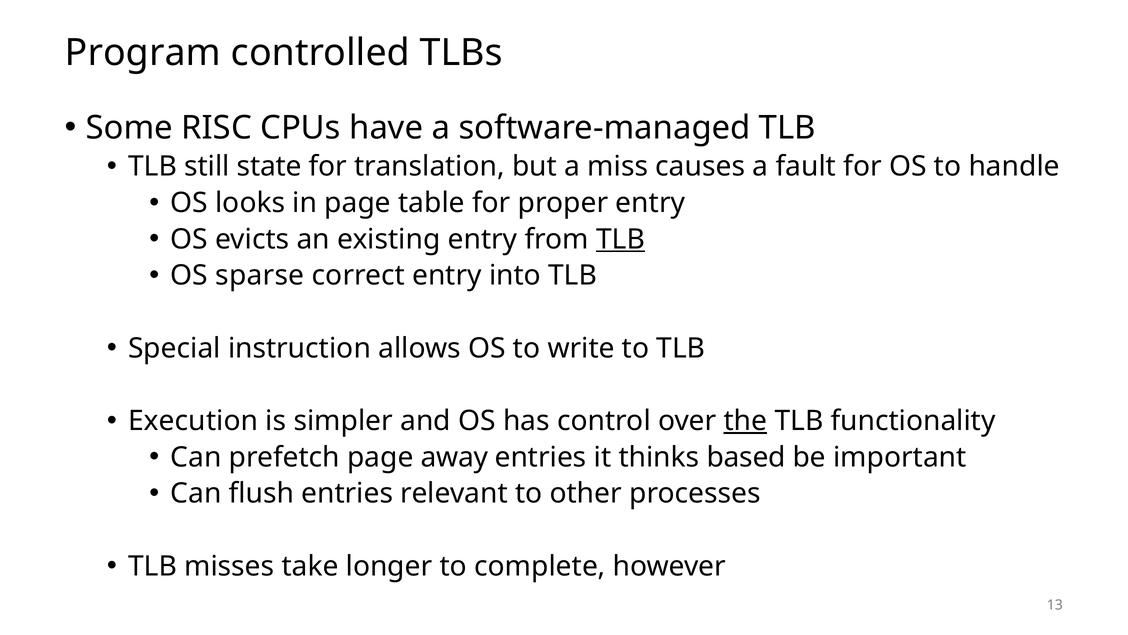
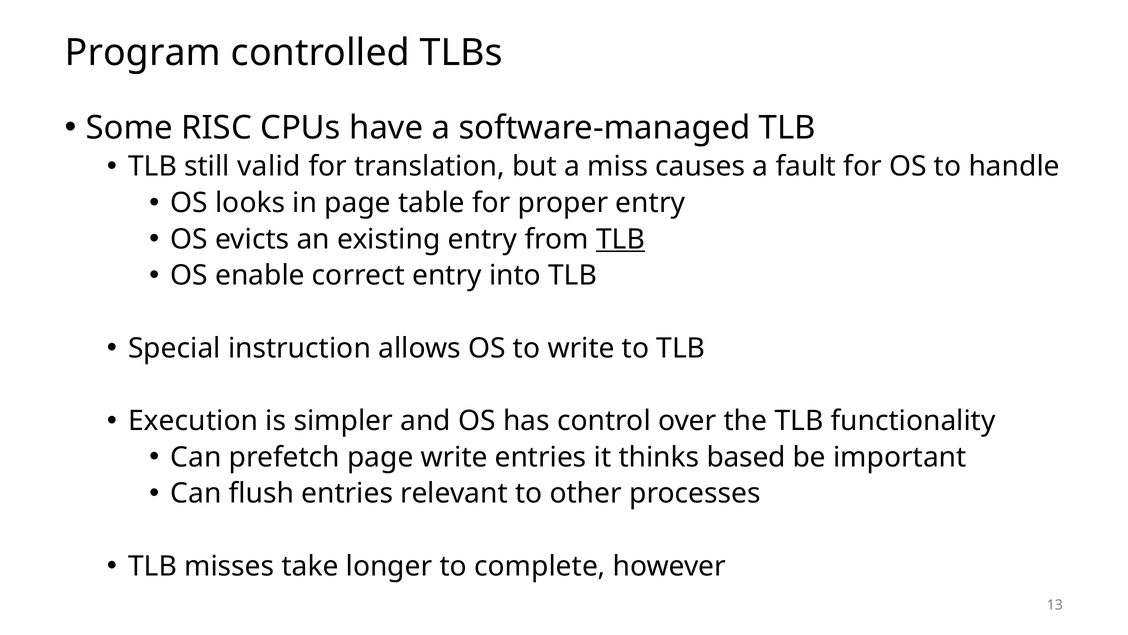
state: state -> valid
sparse: sparse -> enable
the underline: present -> none
page away: away -> write
